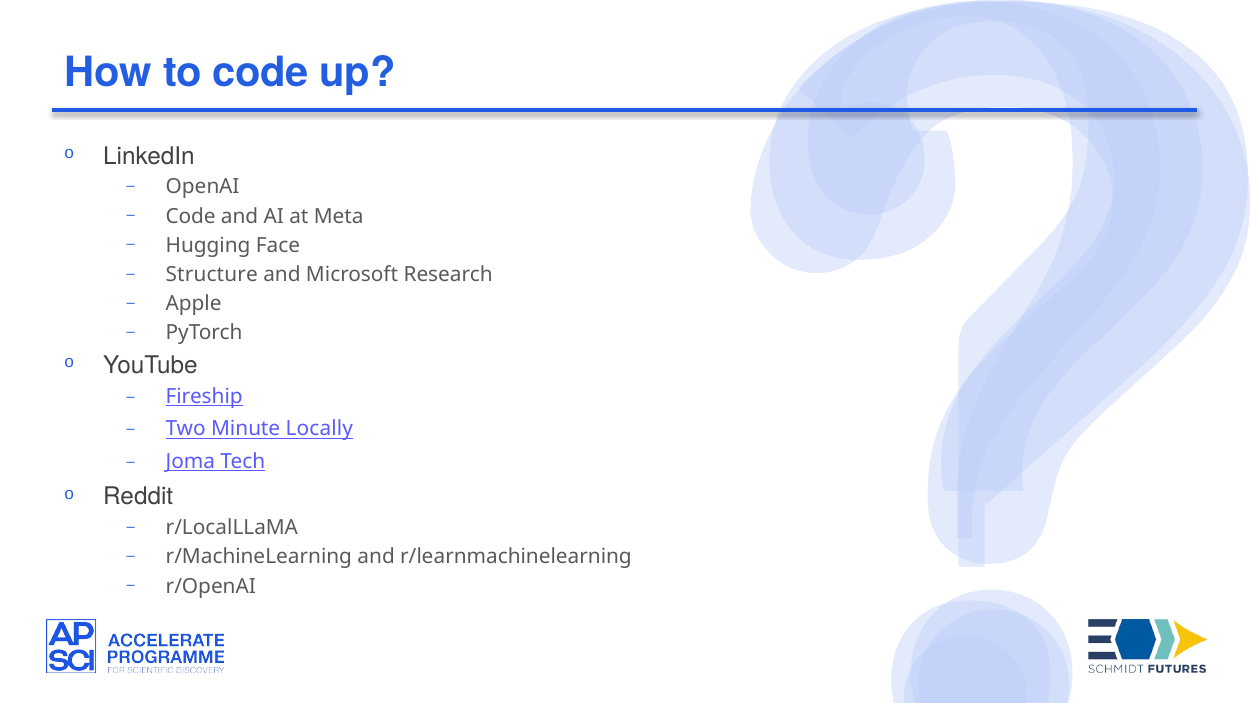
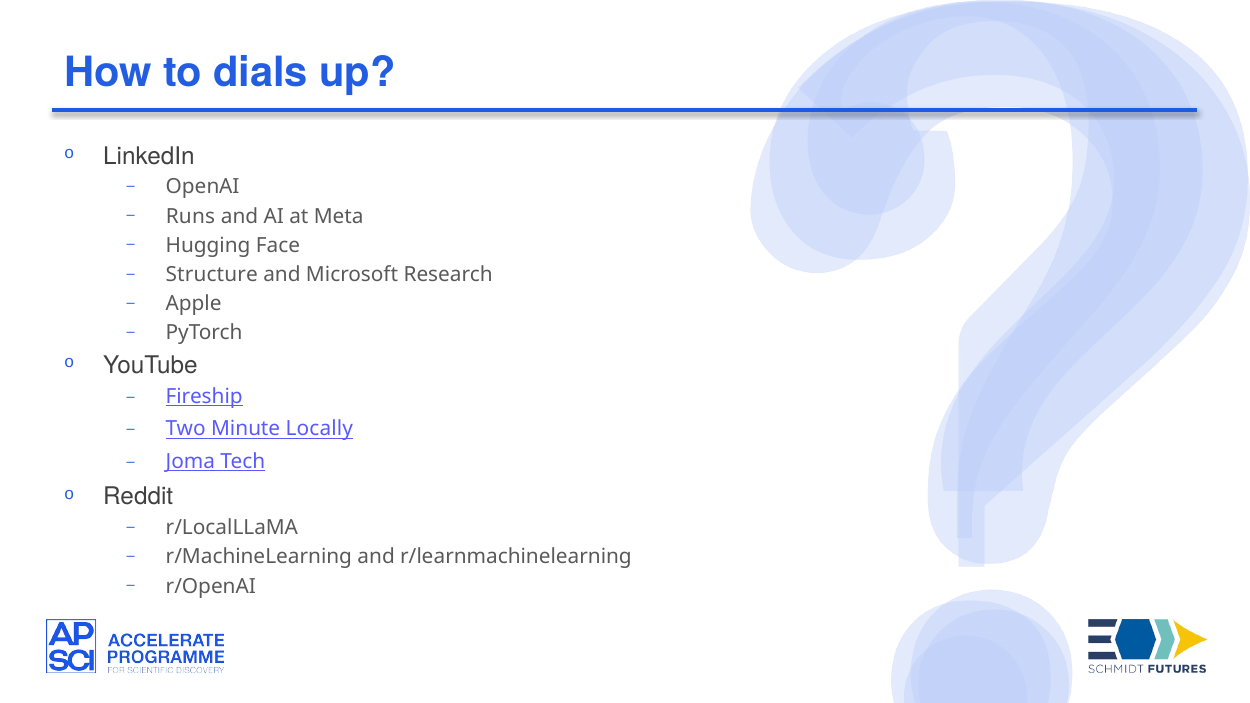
to code: code -> dials
Code at (191, 216): Code -> Runs
